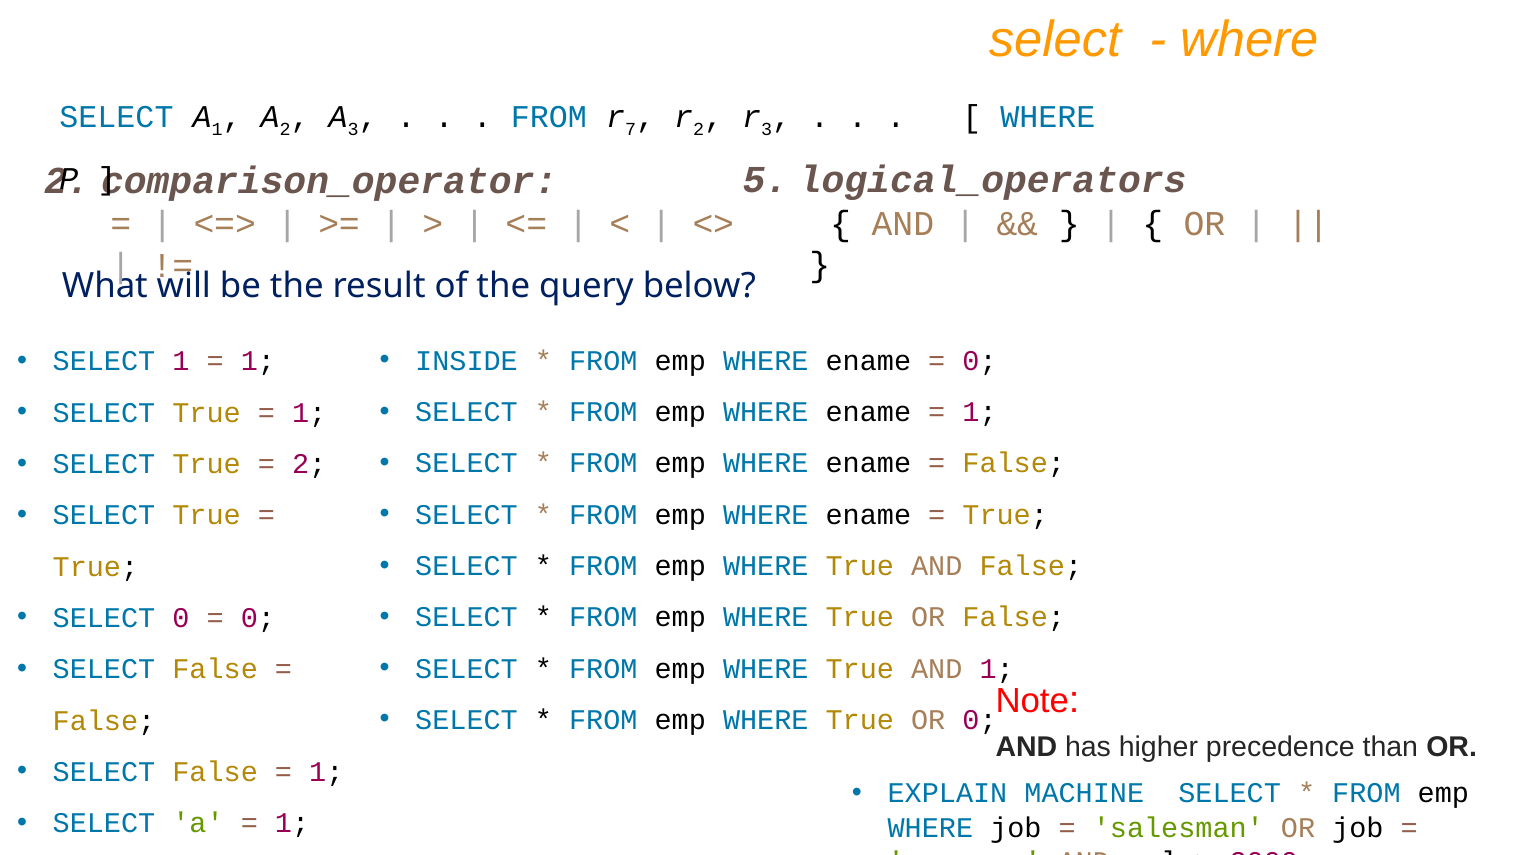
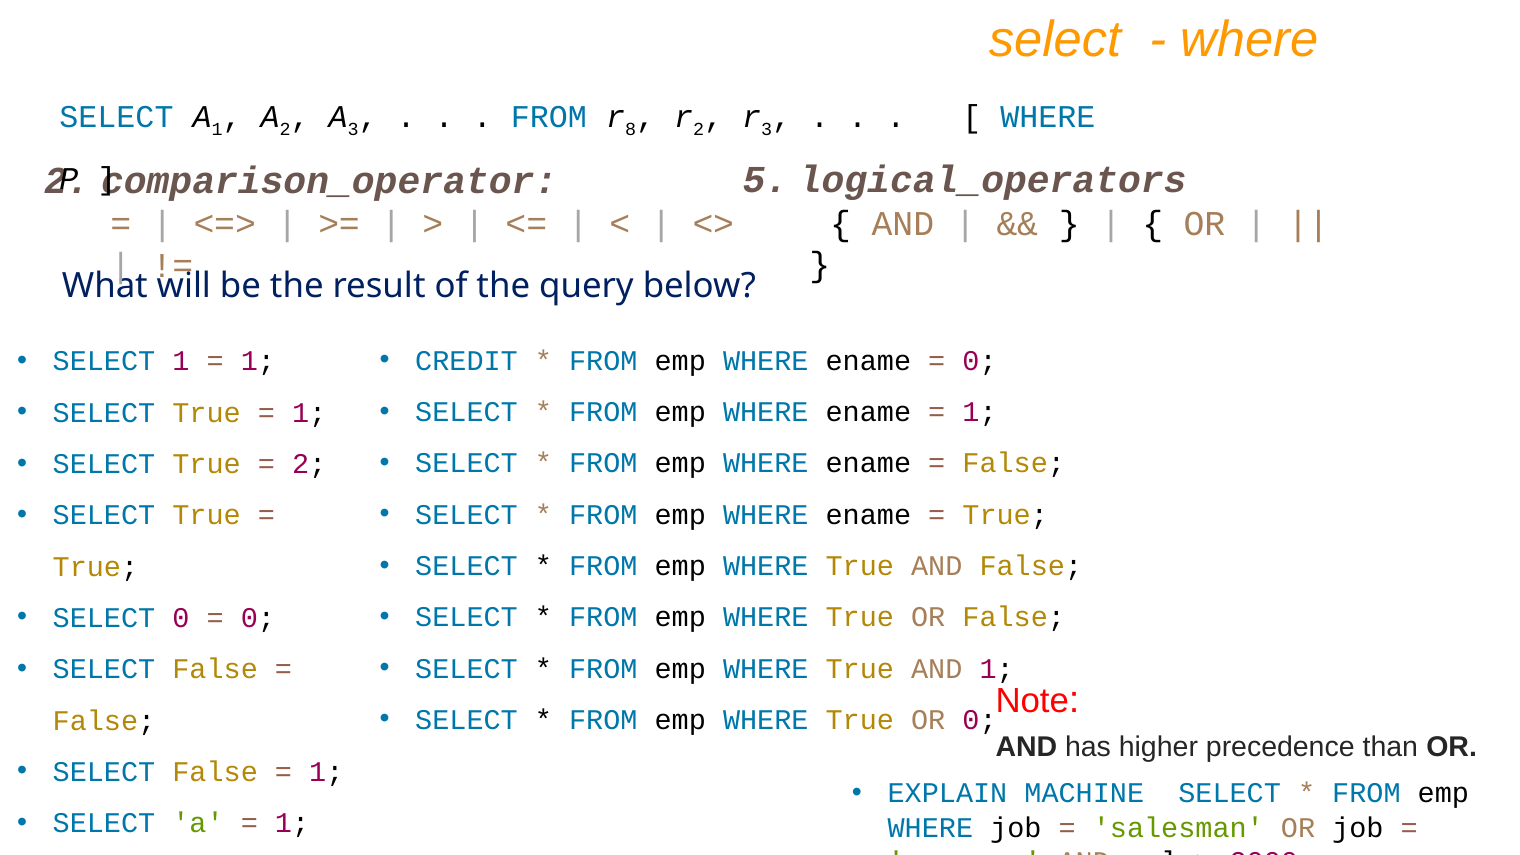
7: 7 -> 8
INSIDE: INSIDE -> CREDIT
